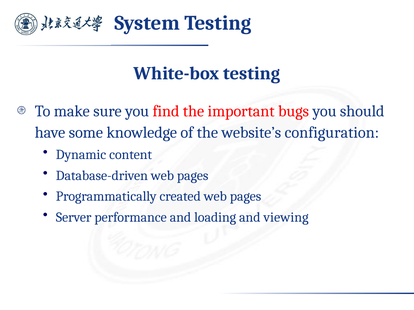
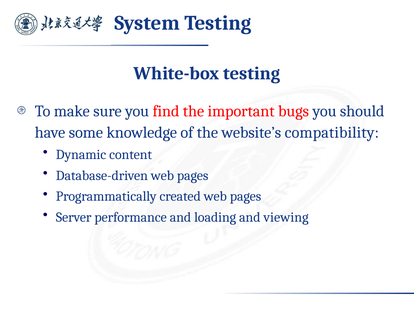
configuration: configuration -> compatibility
